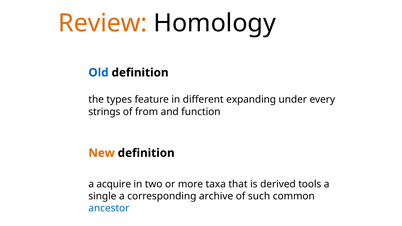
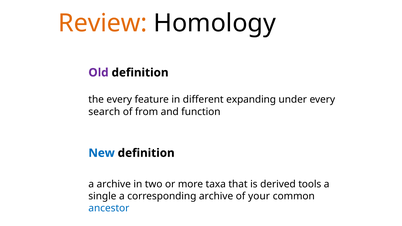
Old colour: blue -> purple
the types: types -> every
strings: strings -> search
New colour: orange -> blue
a acquire: acquire -> archive
such: such -> your
